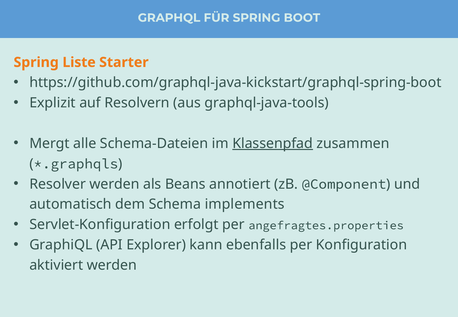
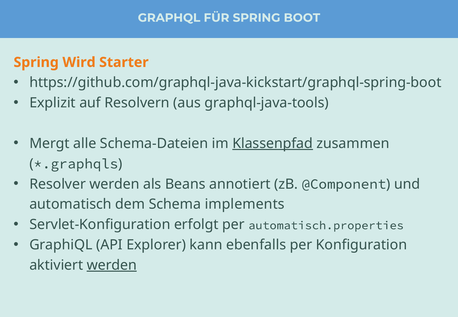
Liste: Liste -> Wird
angefragtes.properties: angefragtes.properties -> automatisch.properties
werden at (112, 265) underline: none -> present
